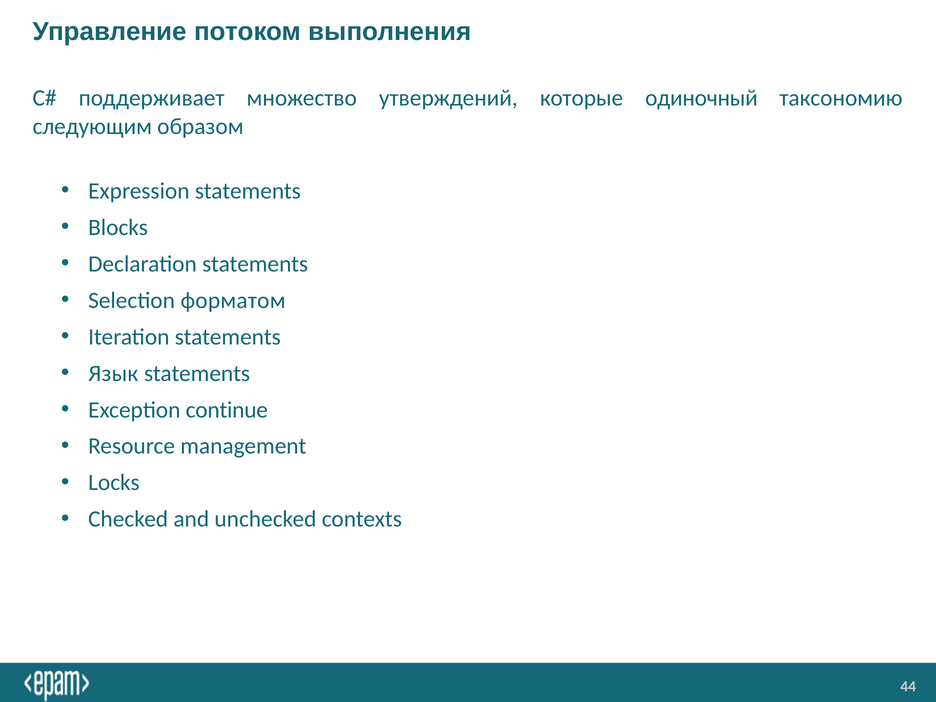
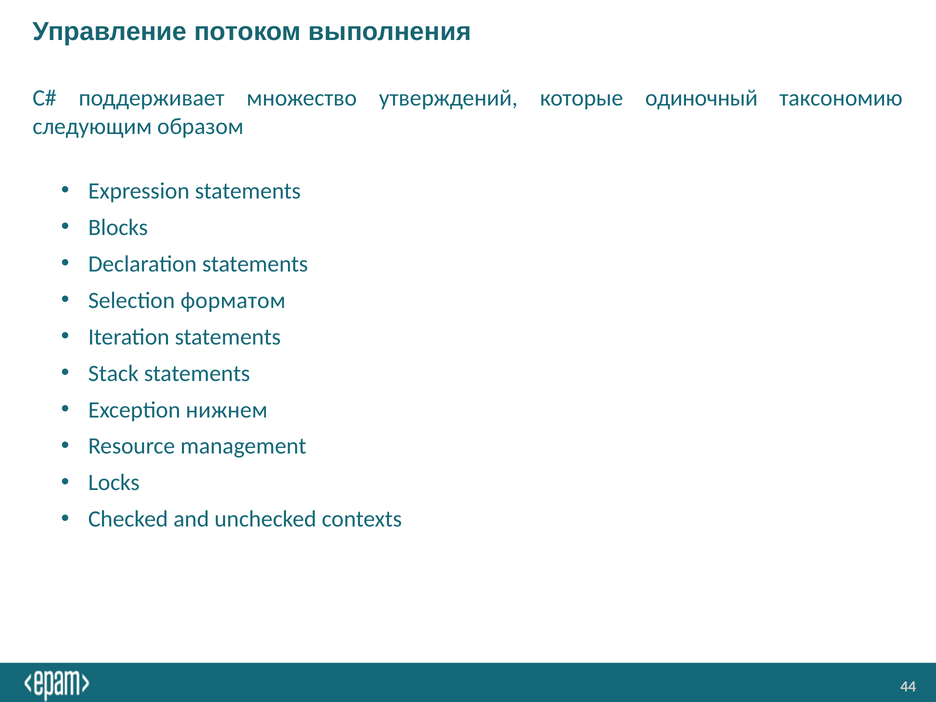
Язык: Язык -> Stack
continue: continue -> нижнем
